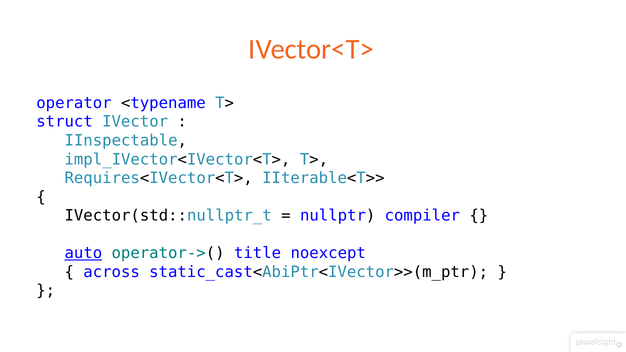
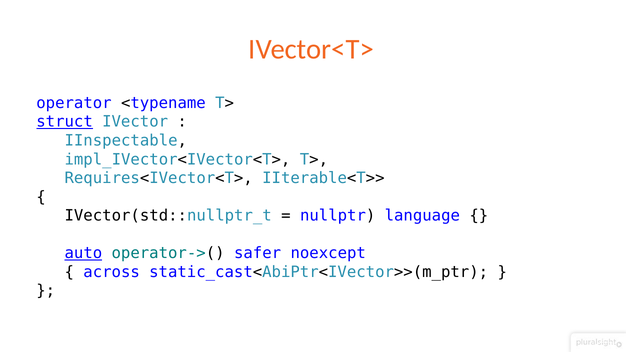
struct underline: none -> present
compiler: compiler -> language
title: title -> safer
